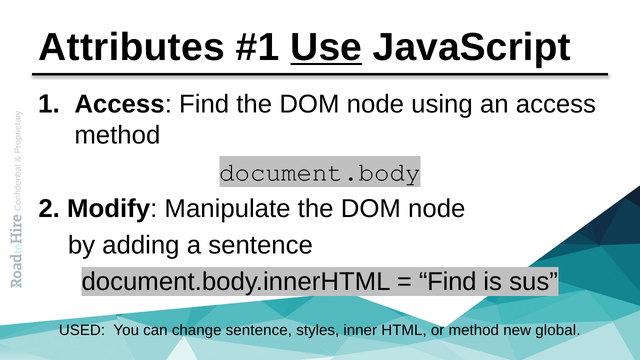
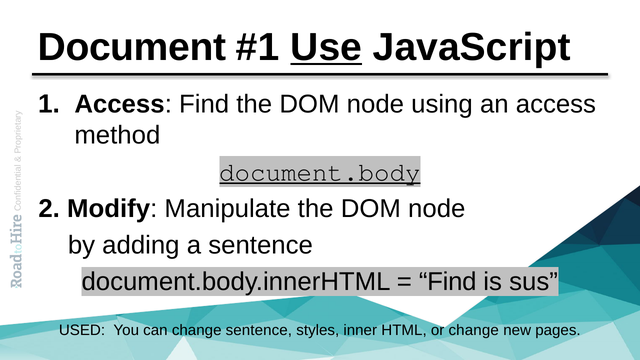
Attributes: Attributes -> Document
document.body underline: none -> present
or method: method -> change
global: global -> pages
